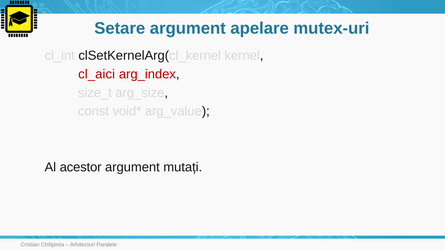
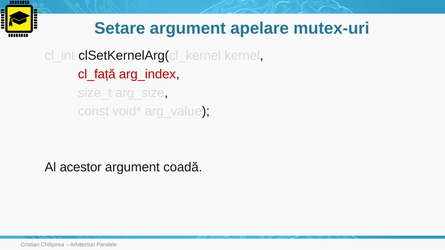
cl_aici: cl_aici -> cl_față
mutați: mutați -> coadă
